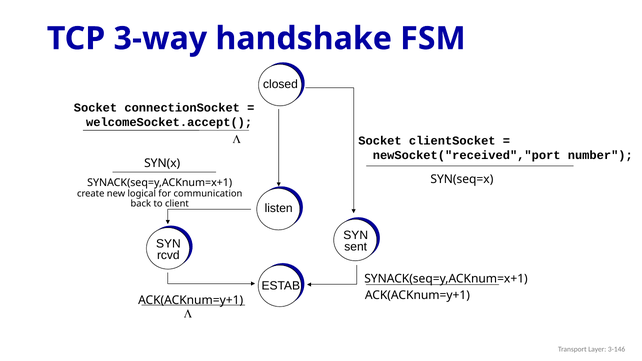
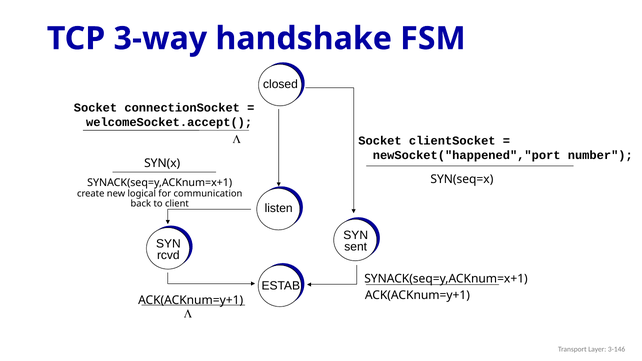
newSocket("received","port: newSocket("received","port -> newSocket("happened","port
